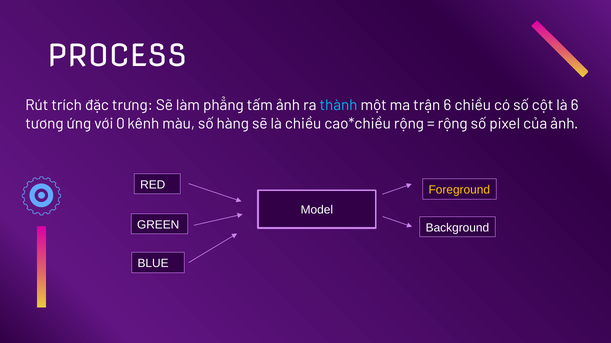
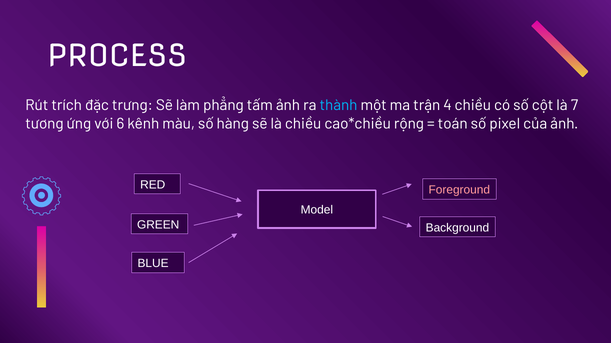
trận 6: 6 -> 4
là 6: 6 -> 7
0: 0 -> 6
rộng at (453, 124): rộng -> toán
Foreground colour: yellow -> pink
